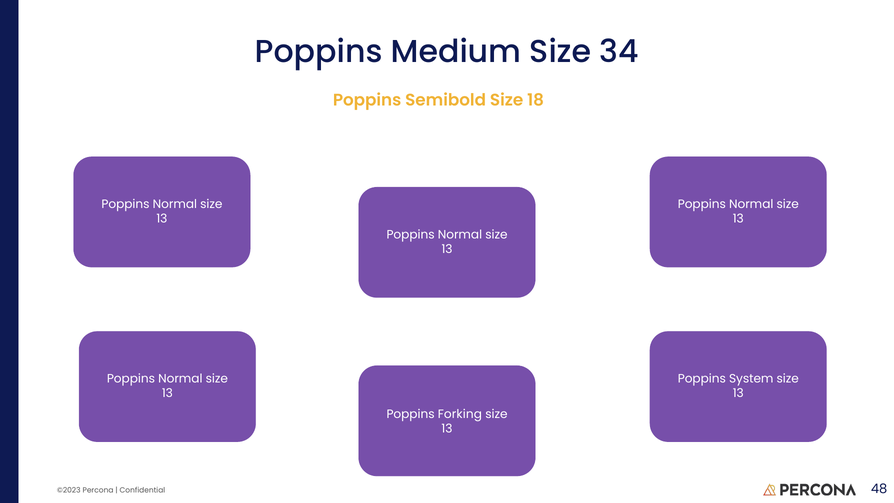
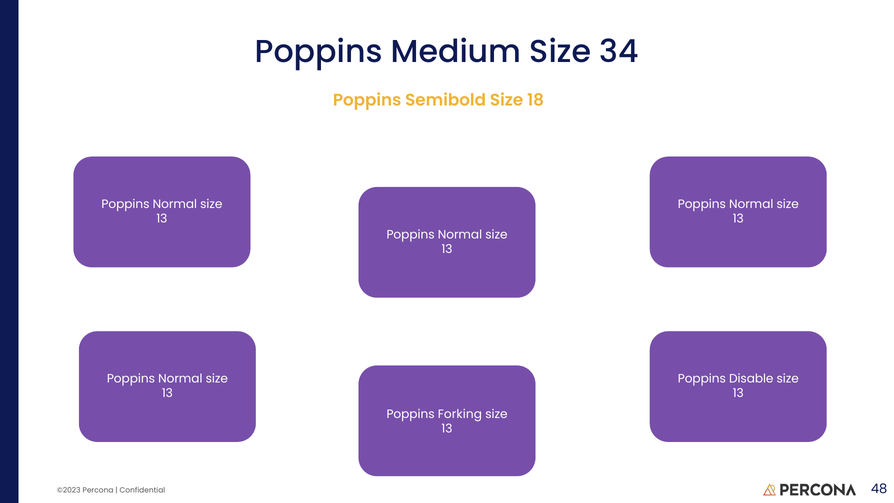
System: System -> Disable
